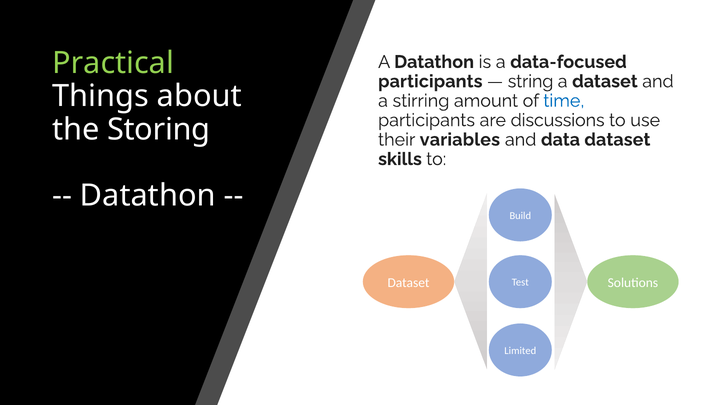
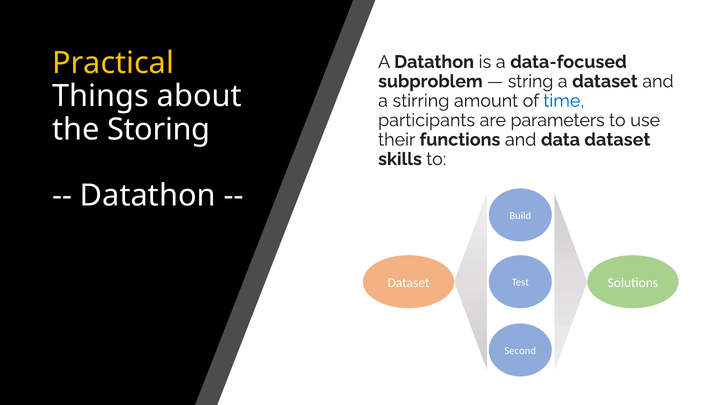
Practical colour: light green -> yellow
participants at (430, 81): participants -> subproblem
discussions: discussions -> parameters
variables: variables -> functions
Limited: Limited -> Second
